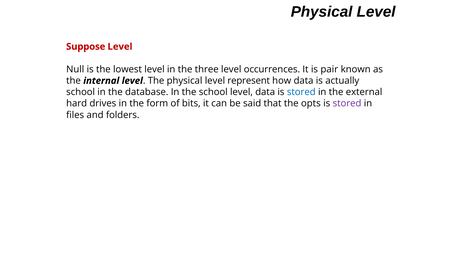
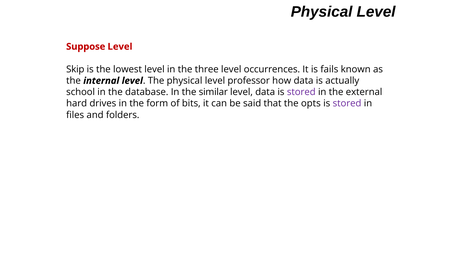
Null: Null -> Skip
pair: pair -> fails
represent: represent -> professor
the school: school -> similar
stored at (301, 92) colour: blue -> purple
